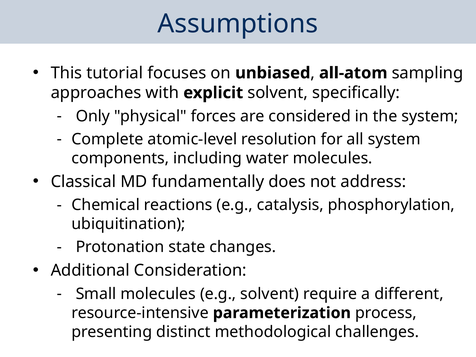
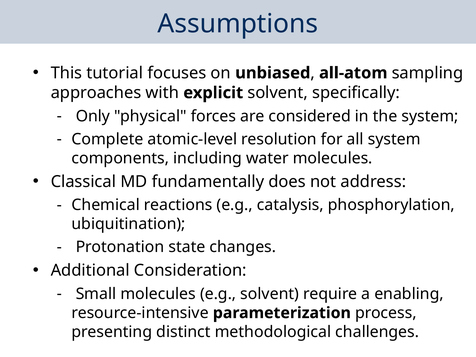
different: different -> enabling
